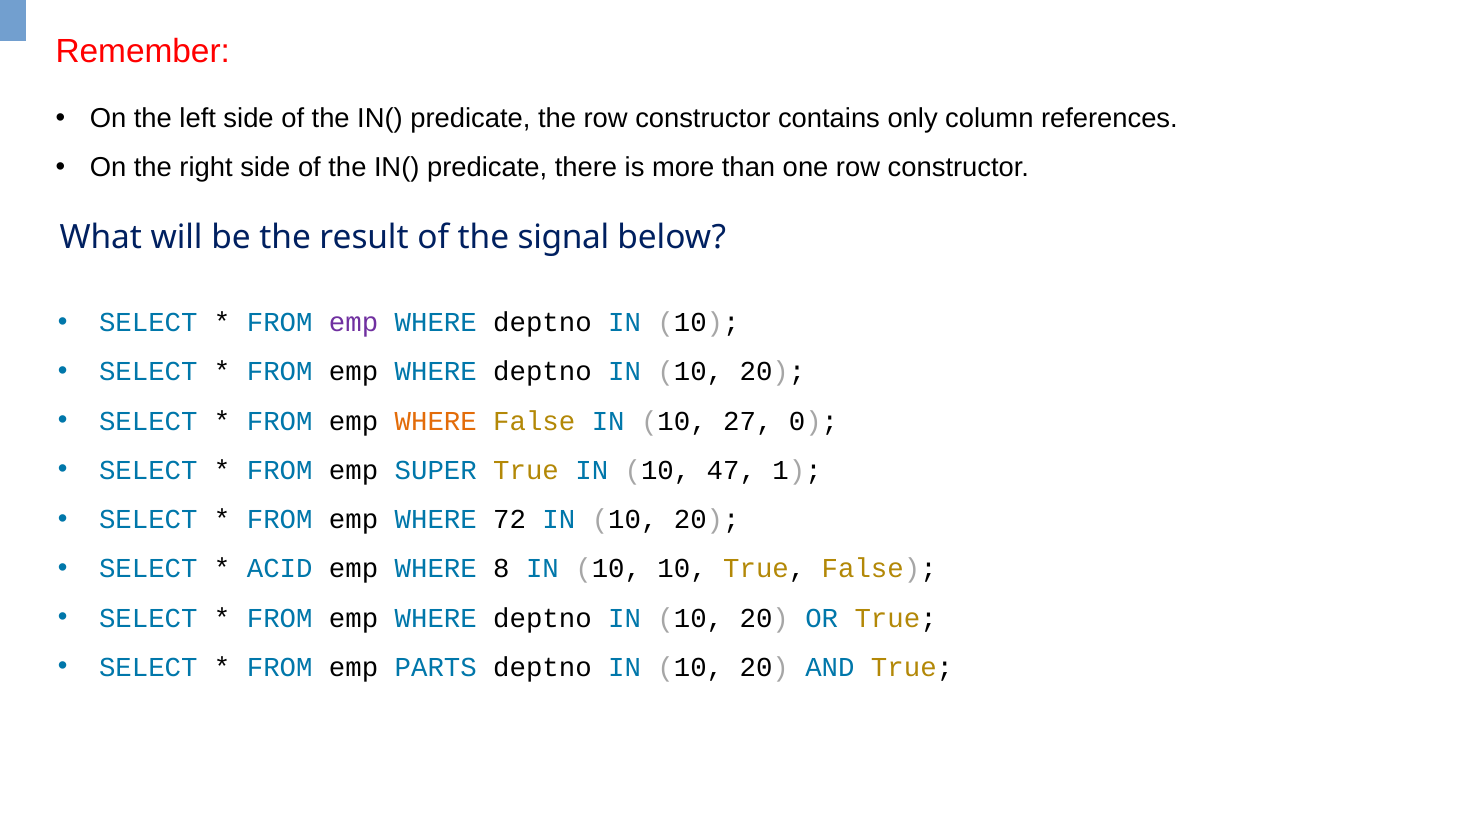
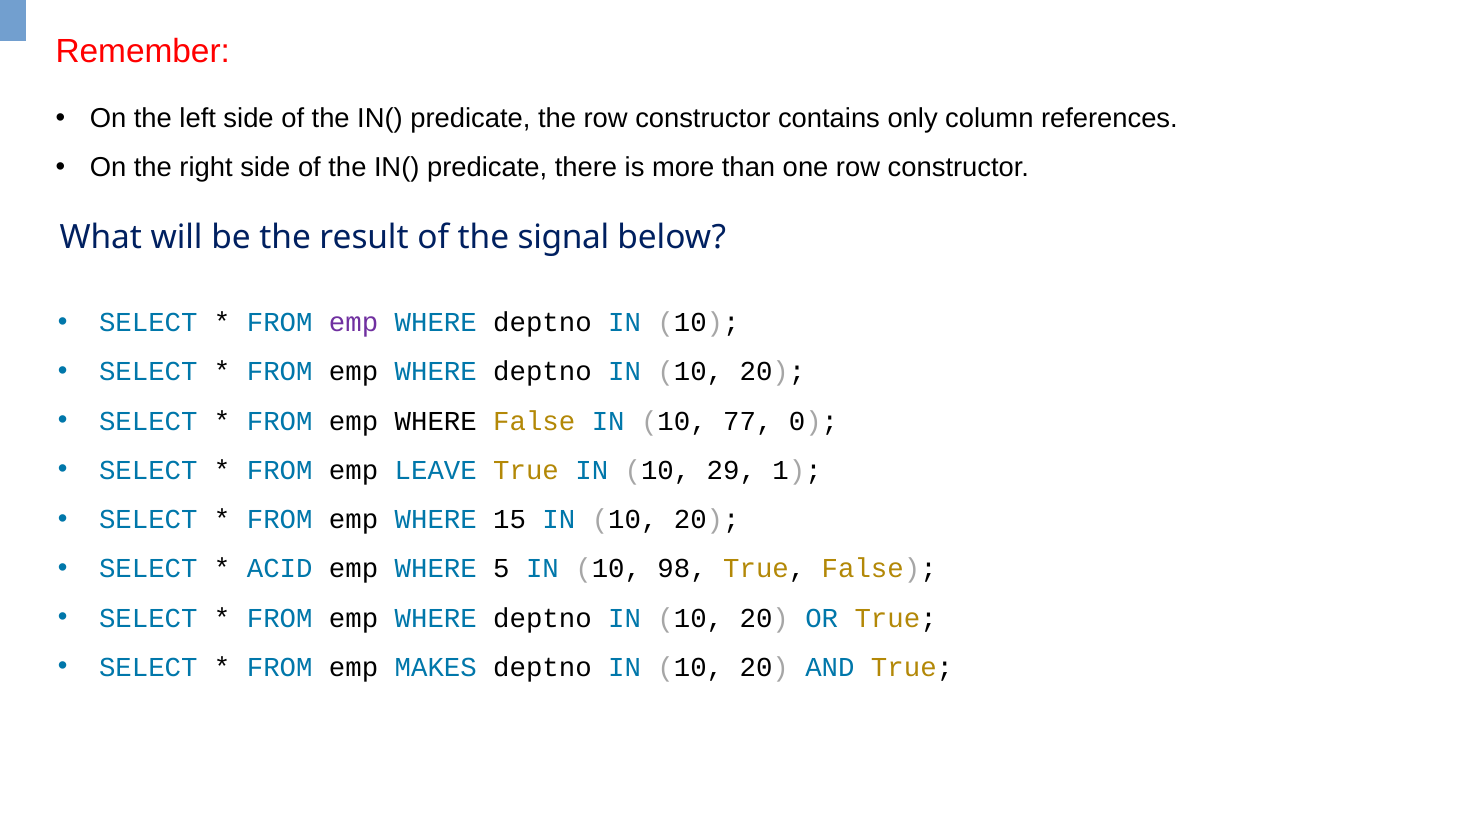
WHERE at (436, 421) colour: orange -> black
27: 27 -> 77
SUPER: SUPER -> LEAVE
47: 47 -> 29
72: 72 -> 15
8: 8 -> 5
10 10: 10 -> 98
PARTS: PARTS -> MAKES
